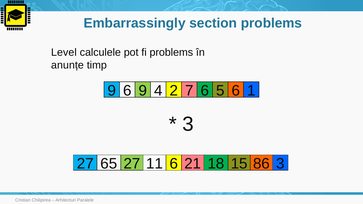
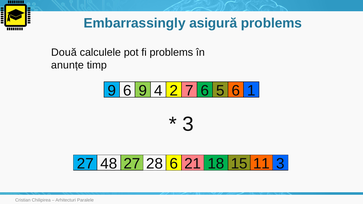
section: section -> asigură
Level: Level -> Două
65: 65 -> 48
11: 11 -> 28
86: 86 -> 11
